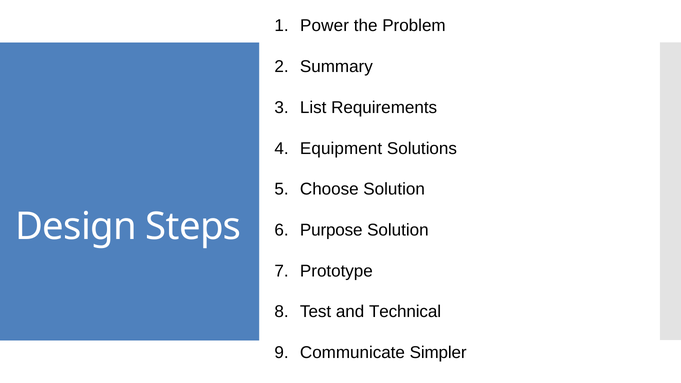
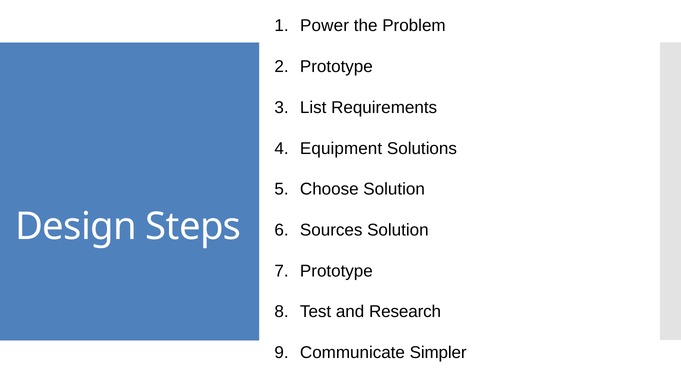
Summary at (336, 67): Summary -> Prototype
Purpose: Purpose -> Sources
Technical: Technical -> Research
